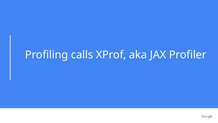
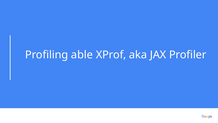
calls: calls -> able
